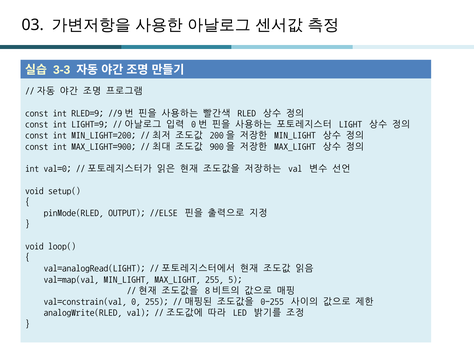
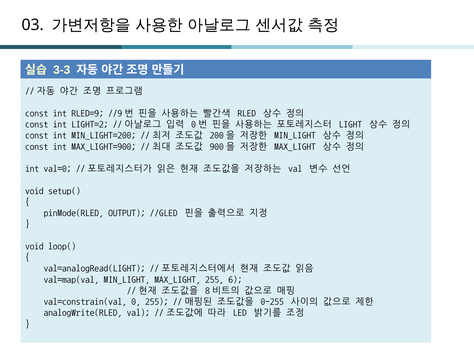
LIGHT=9: LIGHT=9 -> LIGHT=2
//ELSE: //ELSE -> //GLED
5: 5 -> 6
